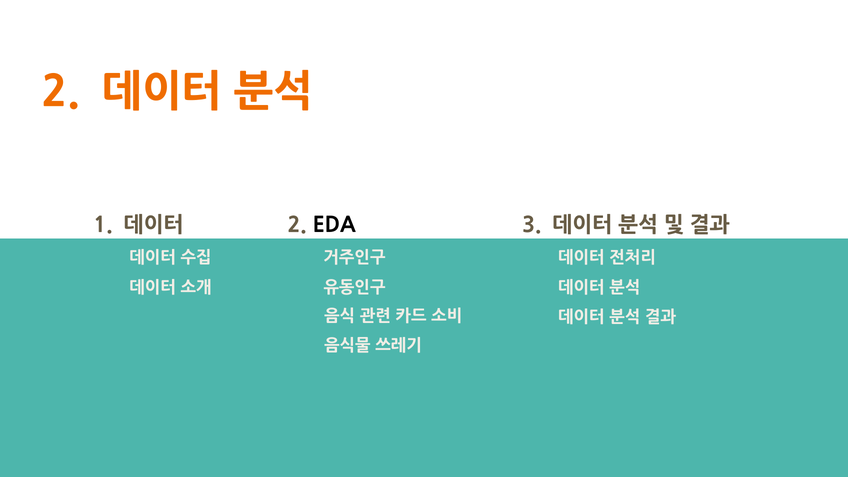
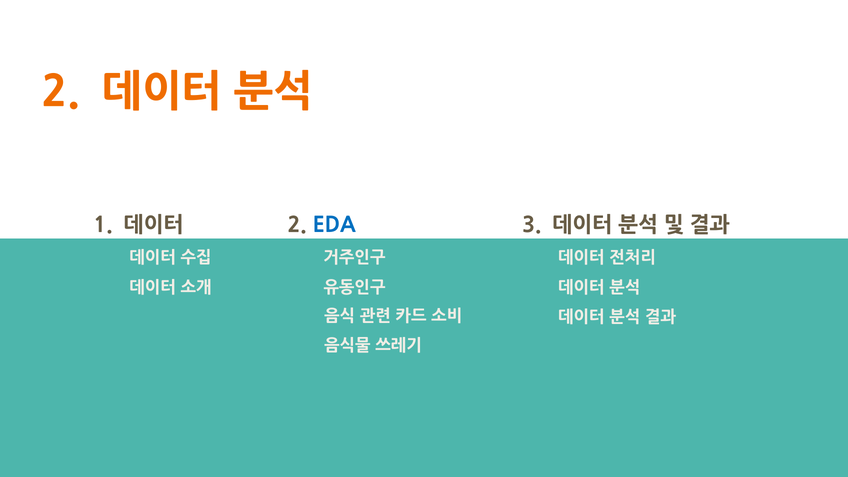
EDA colour: black -> blue
